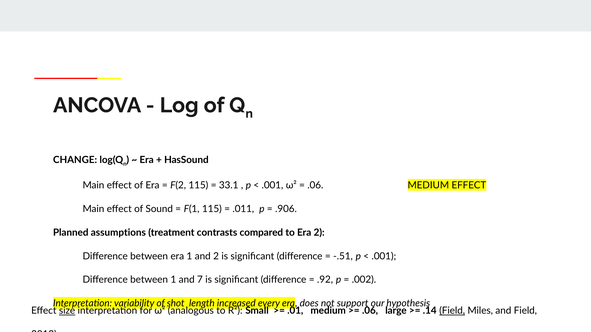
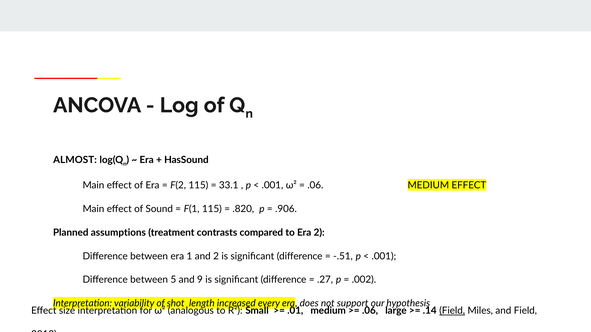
CHANGE: CHANGE -> ALMOST
.011: .011 -> .820
between 1: 1 -> 5
7: 7 -> 9
.92: .92 -> .27
size underline: present -> none
